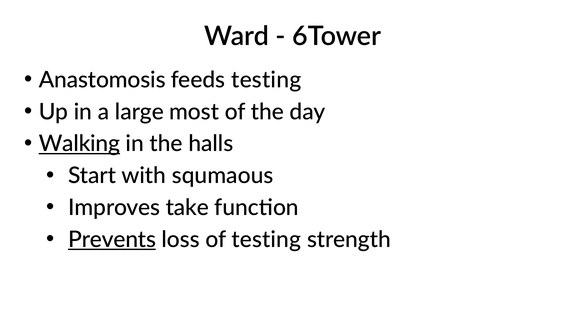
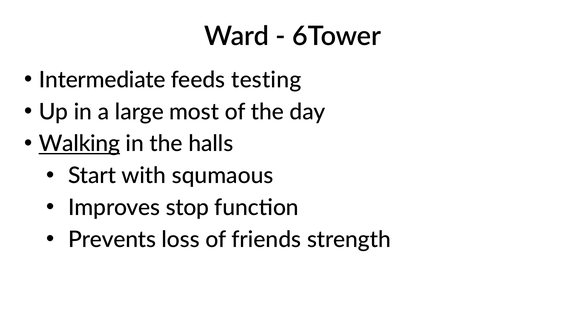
Anastomosis: Anastomosis -> Intermediate
take: take -> stop
Prevents underline: present -> none
of testing: testing -> friends
